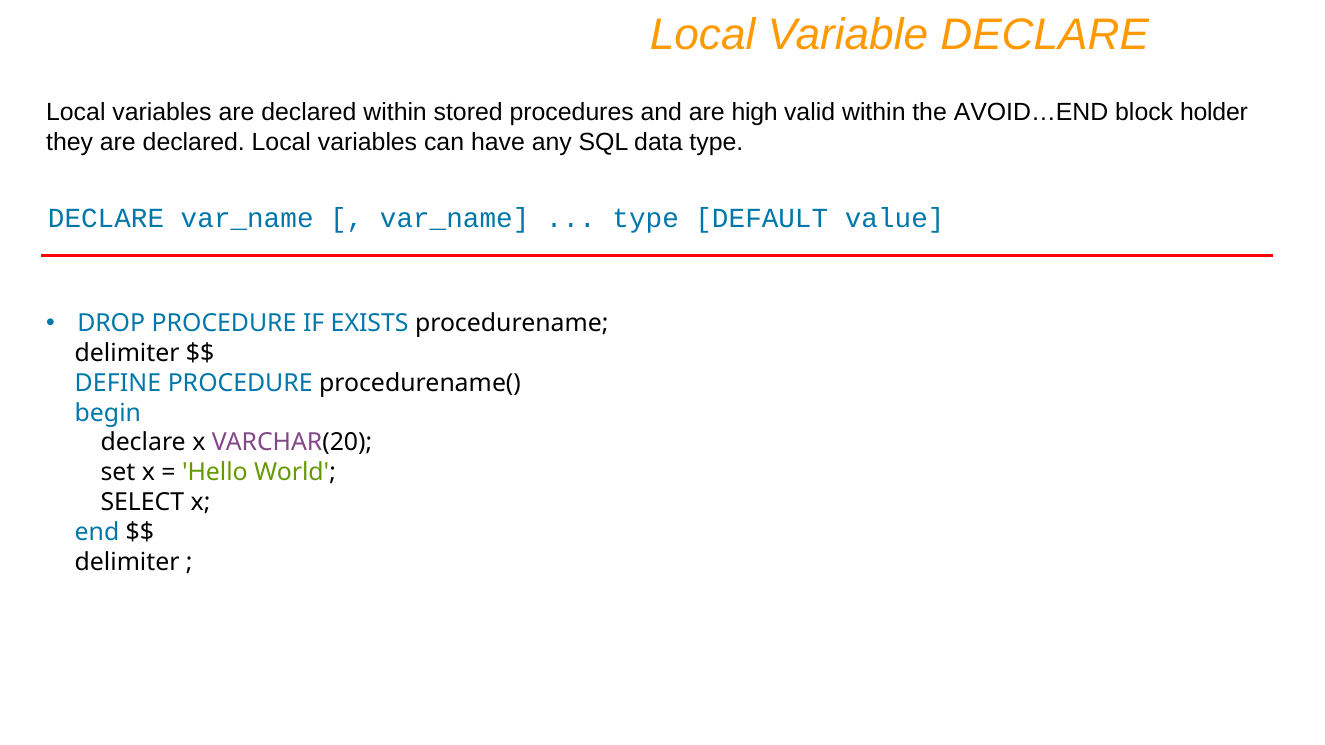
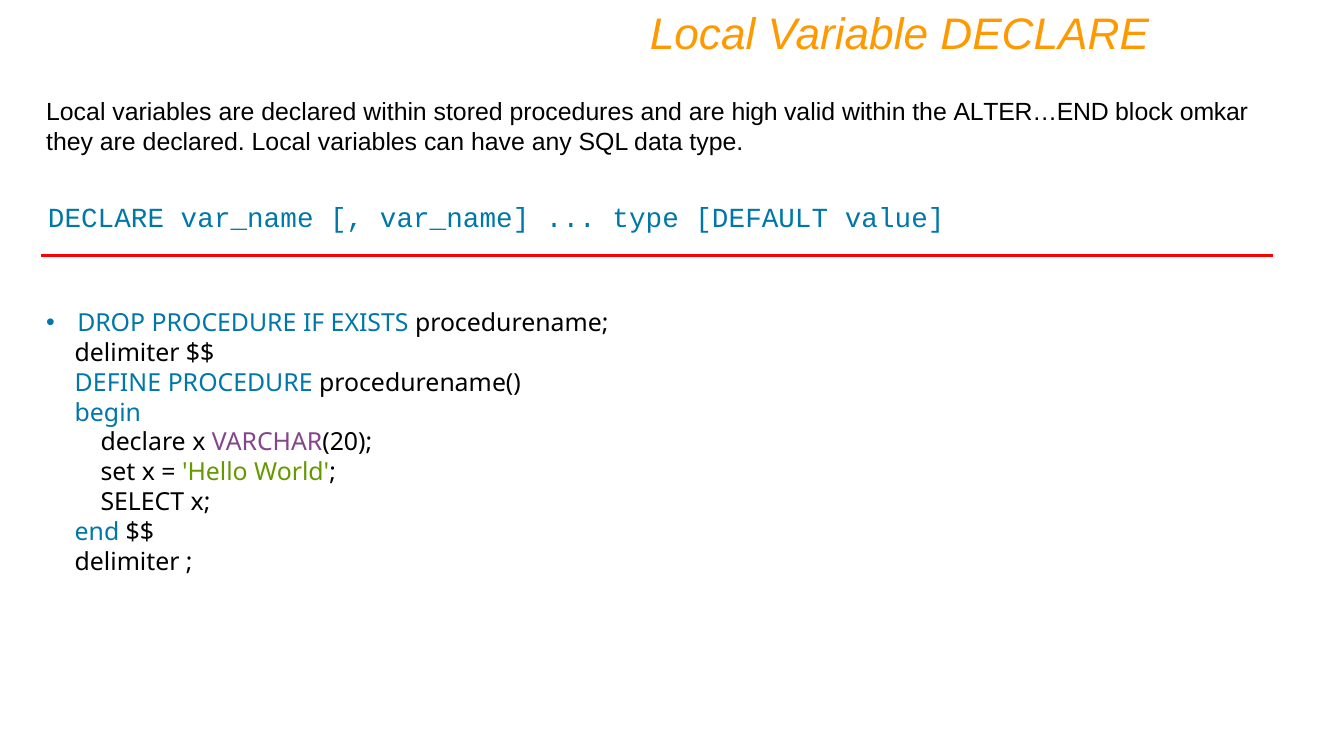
AVOID…END: AVOID…END -> ALTER…END
holder: holder -> omkar
